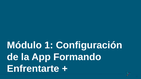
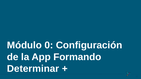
1: 1 -> 0
Enfrentarte: Enfrentarte -> Determinar
